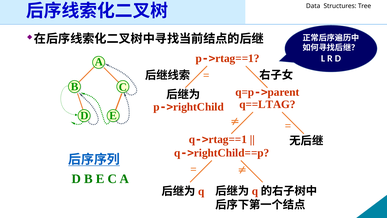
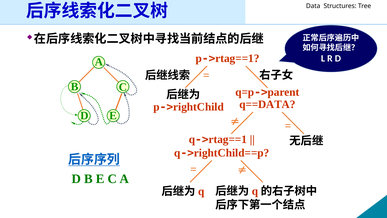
q==LTAG: q==LTAG -> q==DATA
